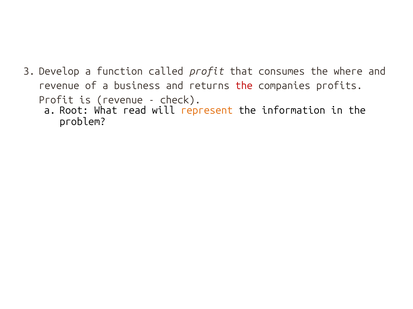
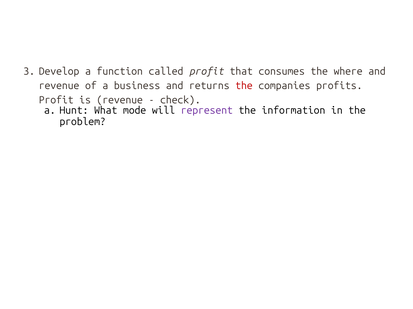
Root: Root -> Hunt
read: read -> mode
represent colour: orange -> purple
